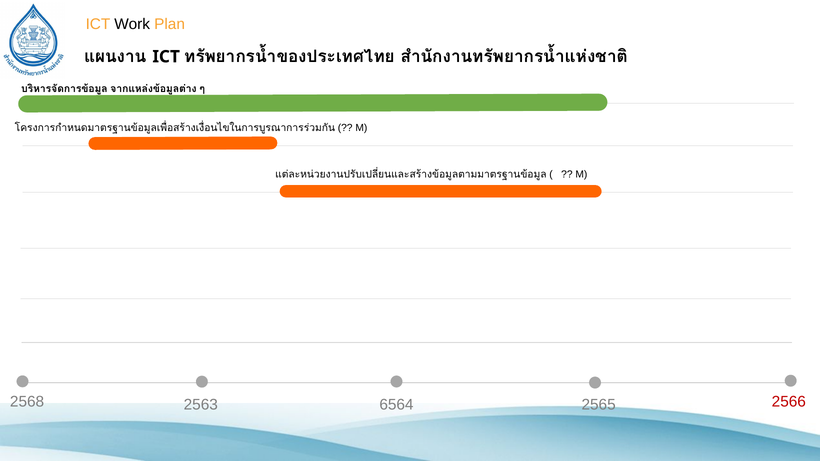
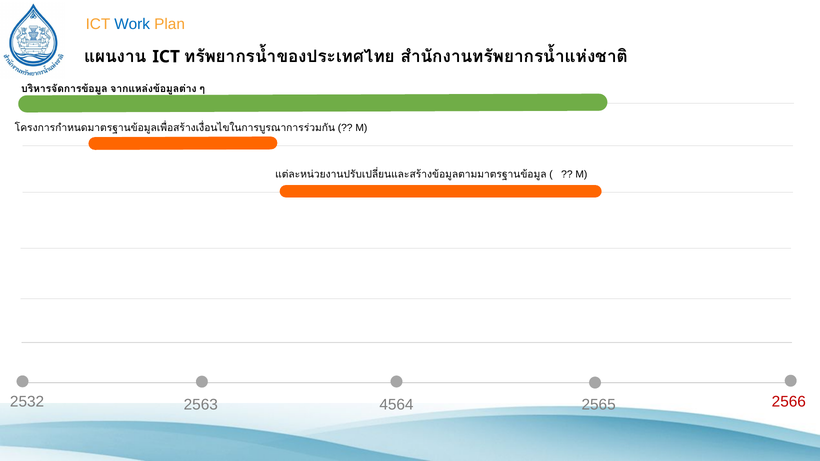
Work colour: black -> blue
2568: 2568 -> 2532
6564: 6564 -> 4564
